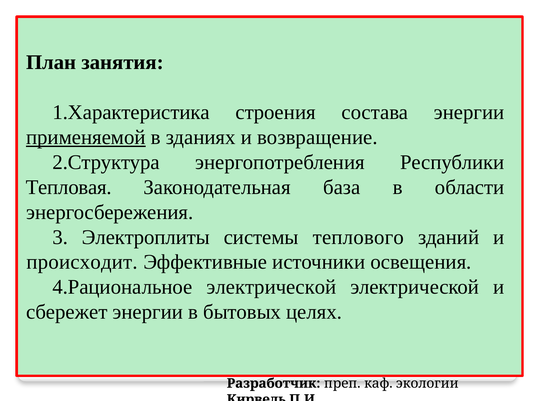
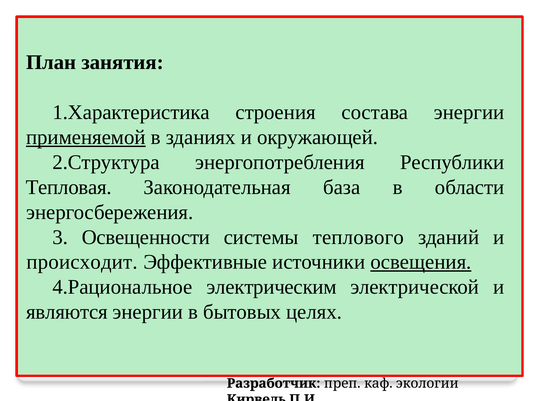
возвращение: возвращение -> окружающей
Электроплиты: Электроплиты -> Освещенности
освещения underline: none -> present
электрической at (271, 287): электрической -> электрическим
сбережет: сбережет -> являются
